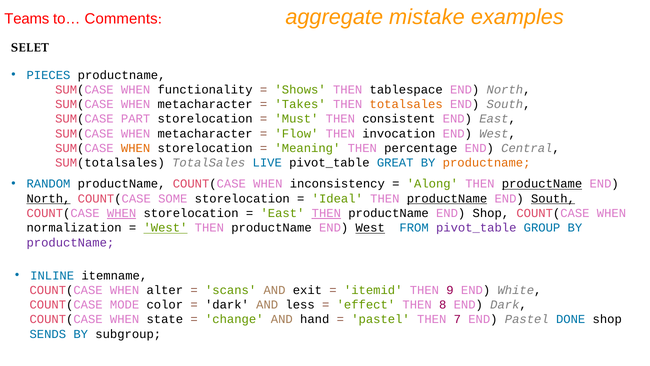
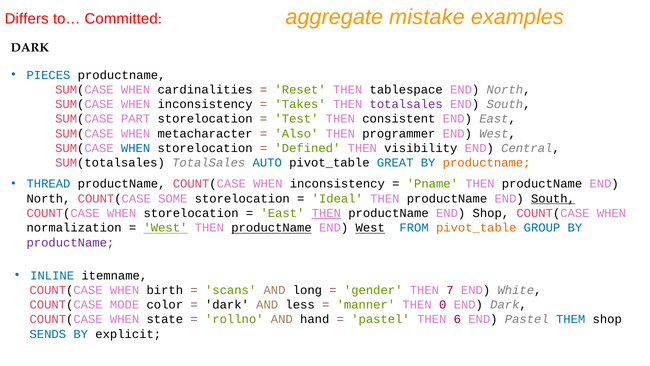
Teams: Teams -> Differs
Comments: Comments -> Committed
SELET at (30, 47): SELET -> DARK
functionality: functionality -> cardinalities
Shows: Shows -> Reset
metacharacter at (205, 104): metacharacter -> inconsistency
totalsales at (406, 104) colour: orange -> purple
Must: Must -> Test
Flow: Flow -> Also
invocation: invocation -> programmer
WHEN at (136, 148) colour: orange -> blue
Meaning: Meaning -> Defined
percentage: percentage -> visibility
LIVE: LIVE -> AUTO
RANDOM: RANDOM -> THREAD
Along: Along -> Pname
productName at (542, 184) underline: present -> none
North at (48, 198) underline: present -> none
productName at (447, 198) underline: present -> none
WHEN at (122, 213) underline: present -> none
productName at (271, 228) underline: none -> present
pivot_table at (476, 228) colour: purple -> orange
alter: alter -> birth
exit: exit -> long
itemid: itemid -> gender
9: 9 -> 7
effect: effect -> manner
8: 8 -> 0
change: change -> rollno
7: 7 -> 6
DONE: DONE -> THEM
subgroup: subgroup -> explicit
